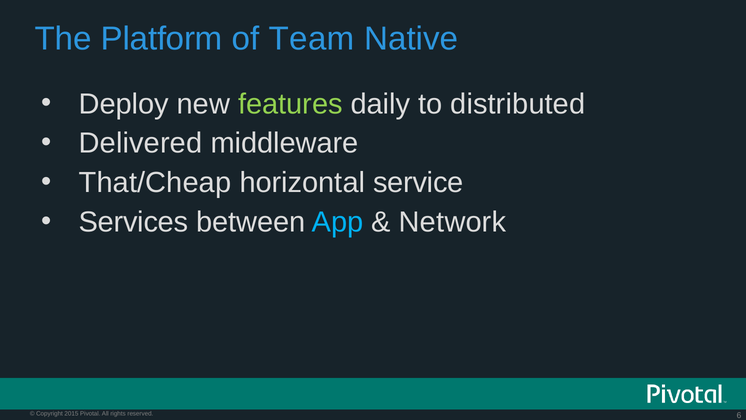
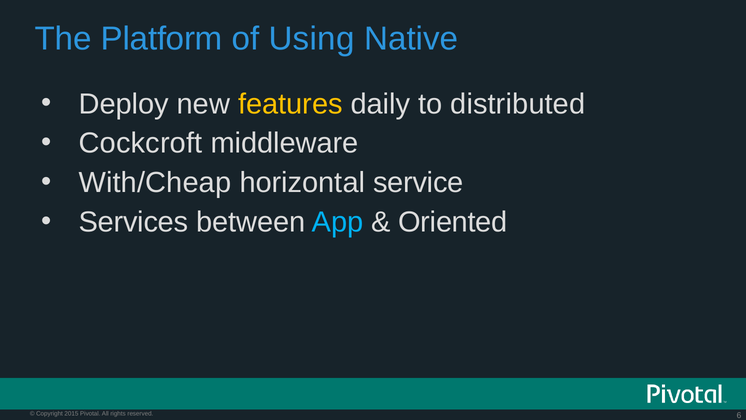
Team: Team -> Using
features colour: light green -> yellow
Delivered: Delivered -> Cockcroft
That/Cheap: That/Cheap -> With/Cheap
Network: Network -> Oriented
